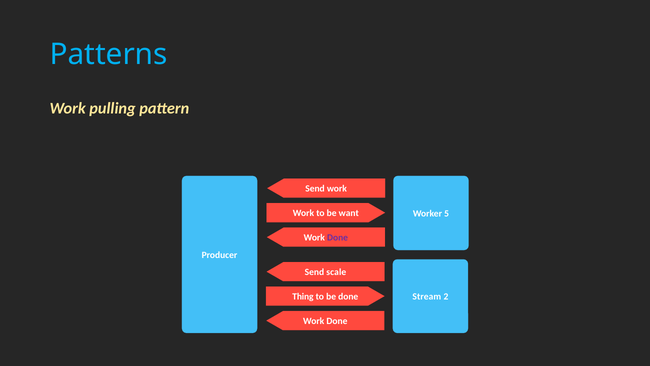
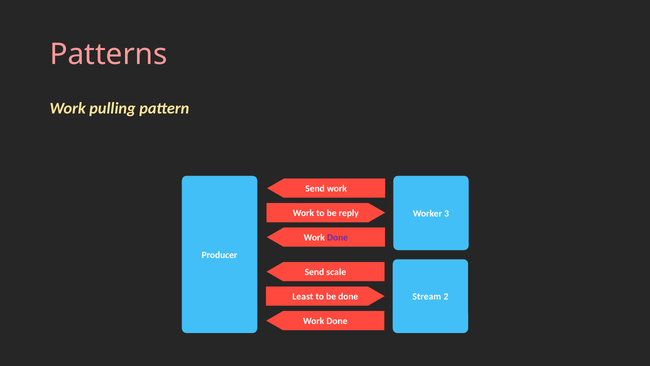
Patterns colour: light blue -> pink
want: want -> reply
5: 5 -> 3
Thing: Thing -> Least
